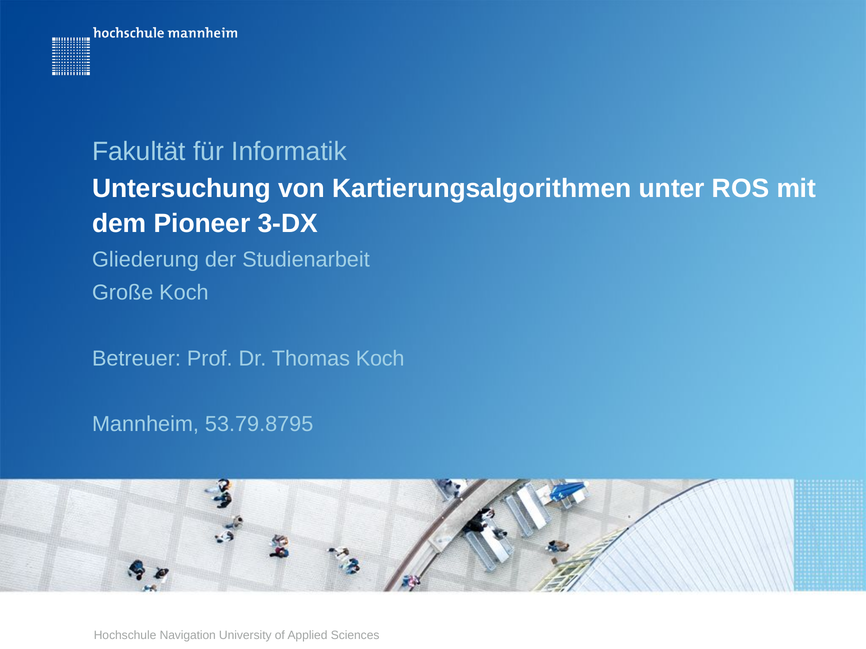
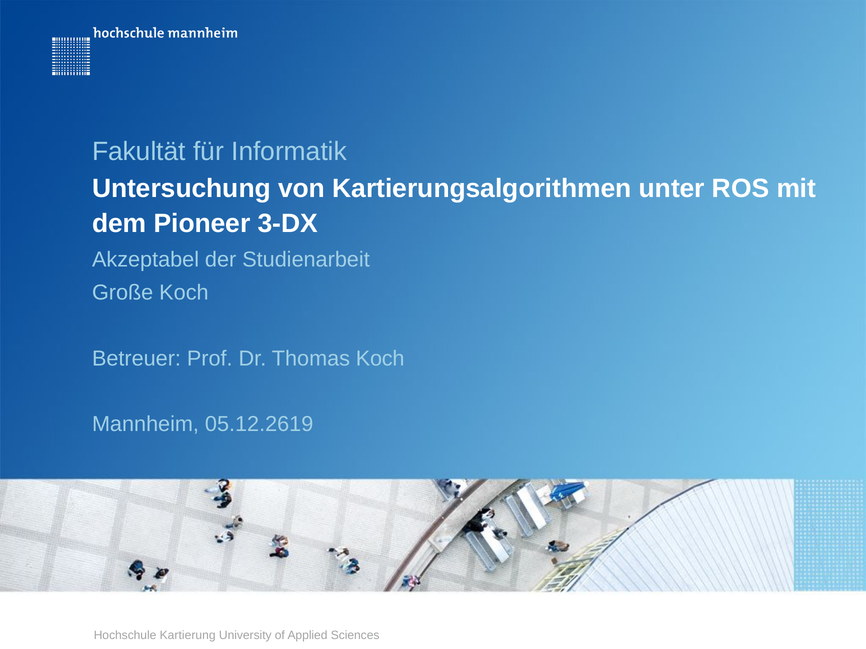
Gliederung: Gliederung -> Akzeptabel
53.79.8795: 53.79.8795 -> 05.12.2619
Navigation: Navigation -> Kartierung
